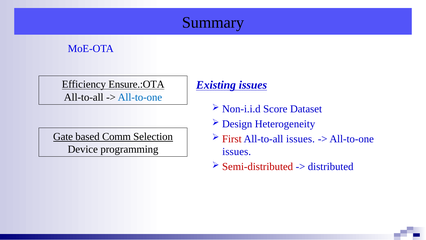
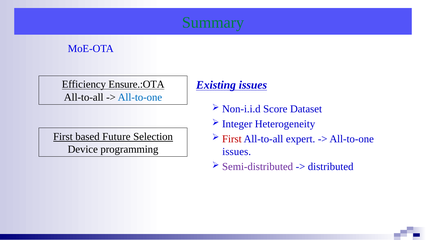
Summary colour: black -> green
Design: Design -> Integer
Gate at (63, 136): Gate -> First
Comm: Comm -> Future
All-to-all issues: issues -> expert
Semi-distributed colour: red -> purple
